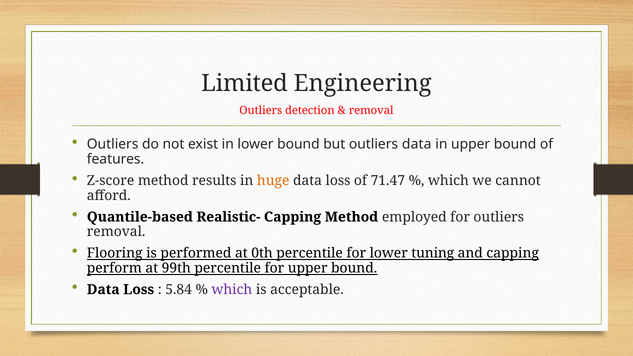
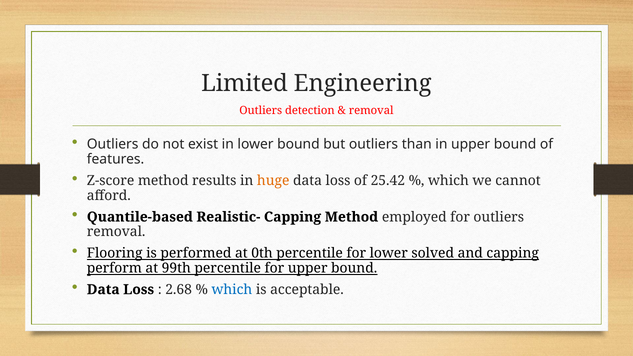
outliers data: data -> than
71.47: 71.47 -> 25.42
tuning: tuning -> solved
5.84: 5.84 -> 2.68
which at (232, 290) colour: purple -> blue
